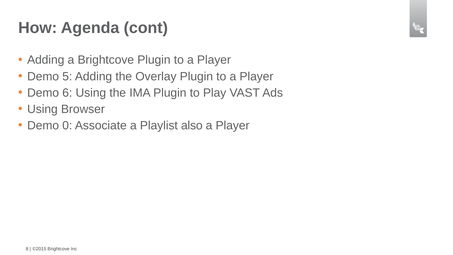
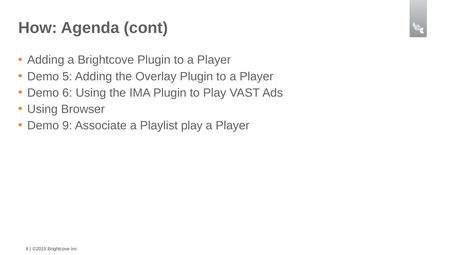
0: 0 -> 9
Playlist also: also -> play
